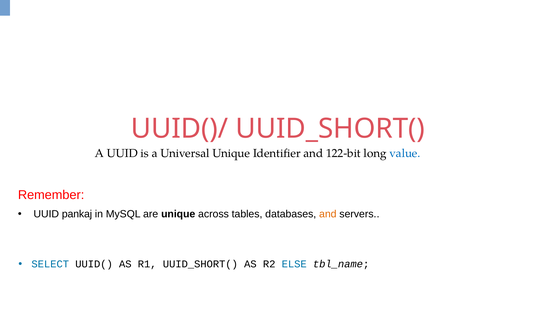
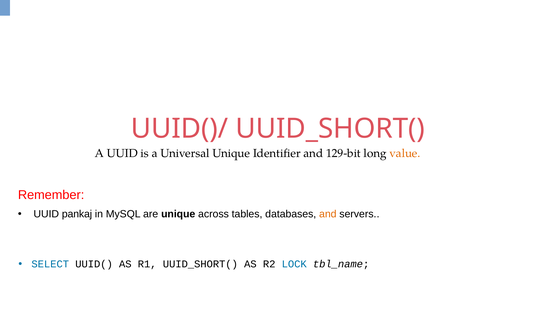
122-bit: 122-bit -> 129-bit
value colour: blue -> orange
ELSE: ELSE -> LOCK
